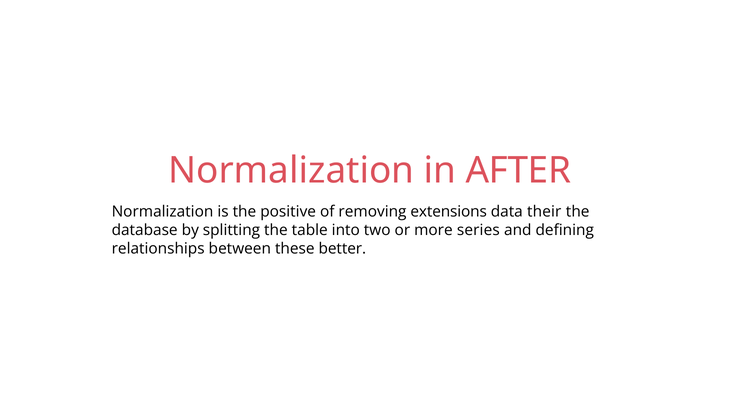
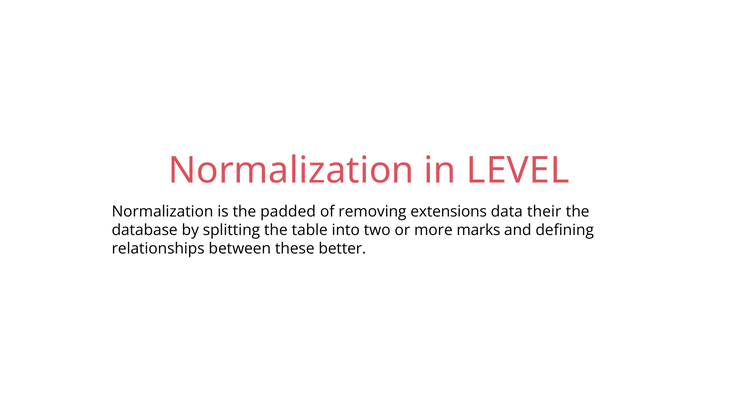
AFTER: AFTER -> LEVEL
positive: positive -> padded
series: series -> marks
